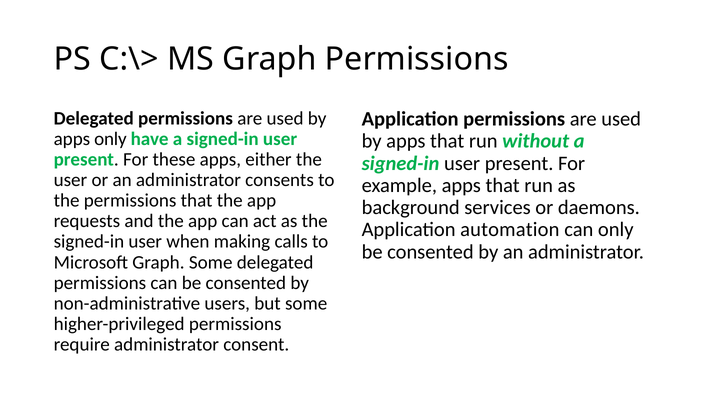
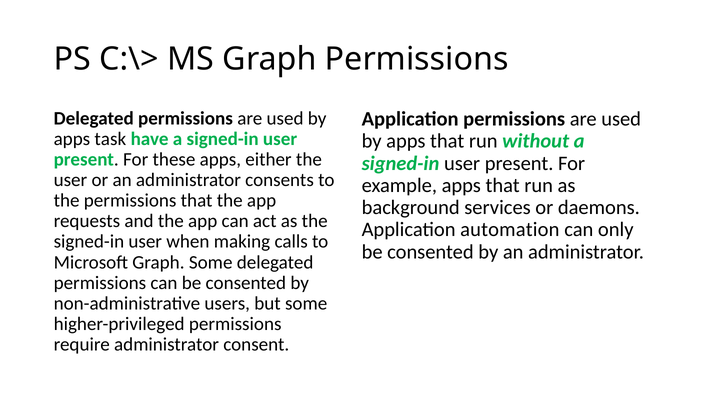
apps only: only -> task
